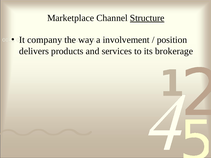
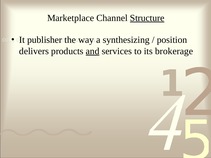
company: company -> publisher
involvement: involvement -> synthesizing
and underline: none -> present
